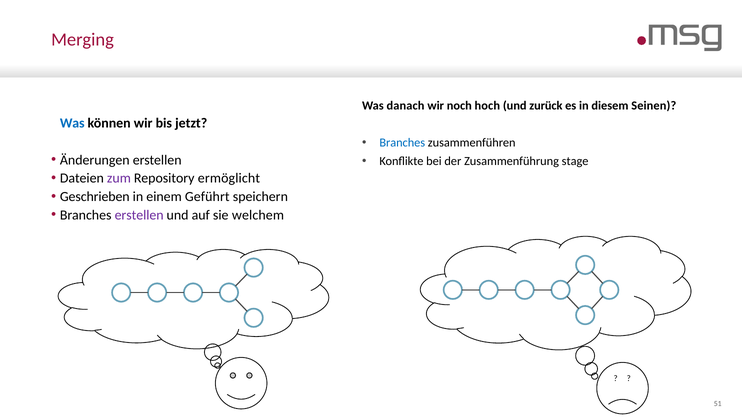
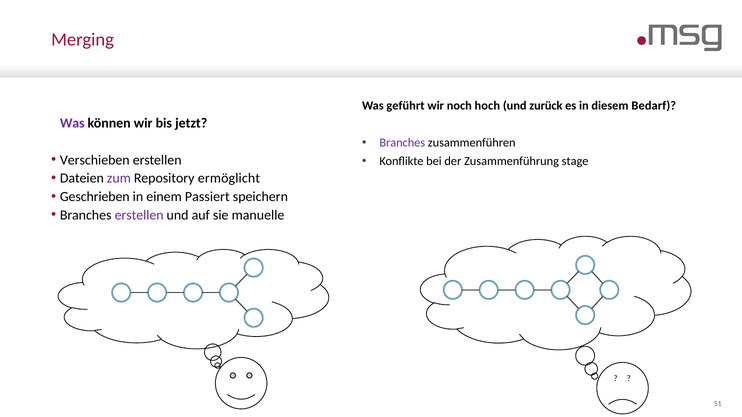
danach: danach -> geführt
Seinen: Seinen -> Bedarf
Was at (72, 123) colour: blue -> purple
Branches at (402, 143) colour: blue -> purple
Änderungen: Änderungen -> Verschieben
Geführt: Geführt -> Passiert
welchem: welchem -> manuelle
